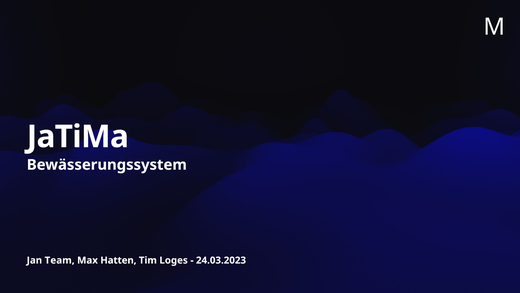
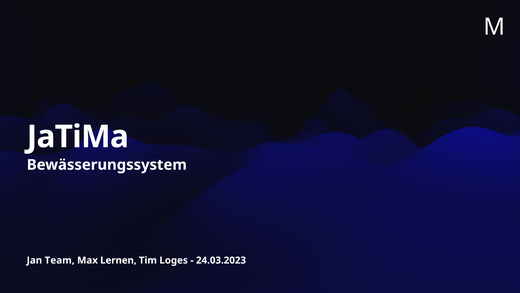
Hatten: Hatten -> Lernen
